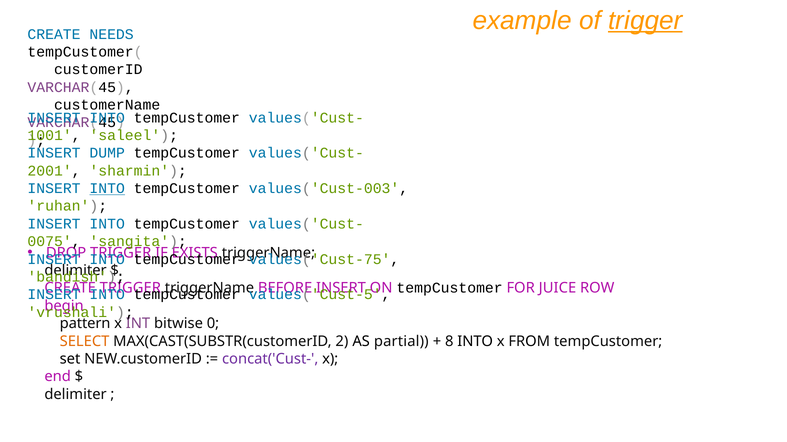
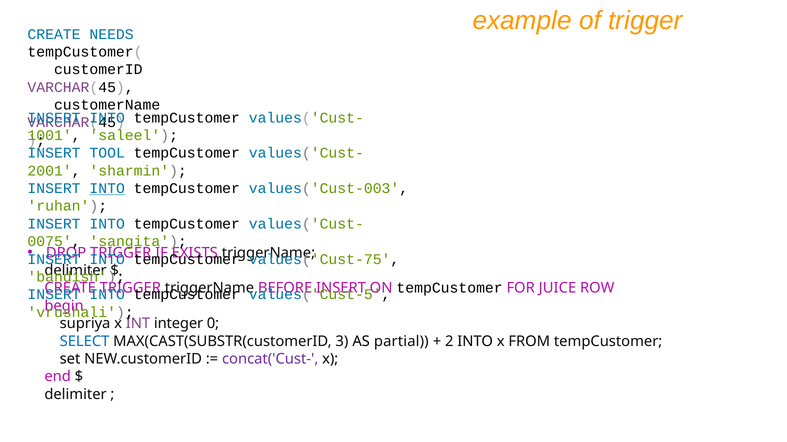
trigger at (645, 20) underline: present -> none
DUMP: DUMP -> TOOL
pattern: pattern -> supriya
bitwise: bitwise -> integer
SELECT colour: orange -> blue
2: 2 -> 3
8: 8 -> 2
